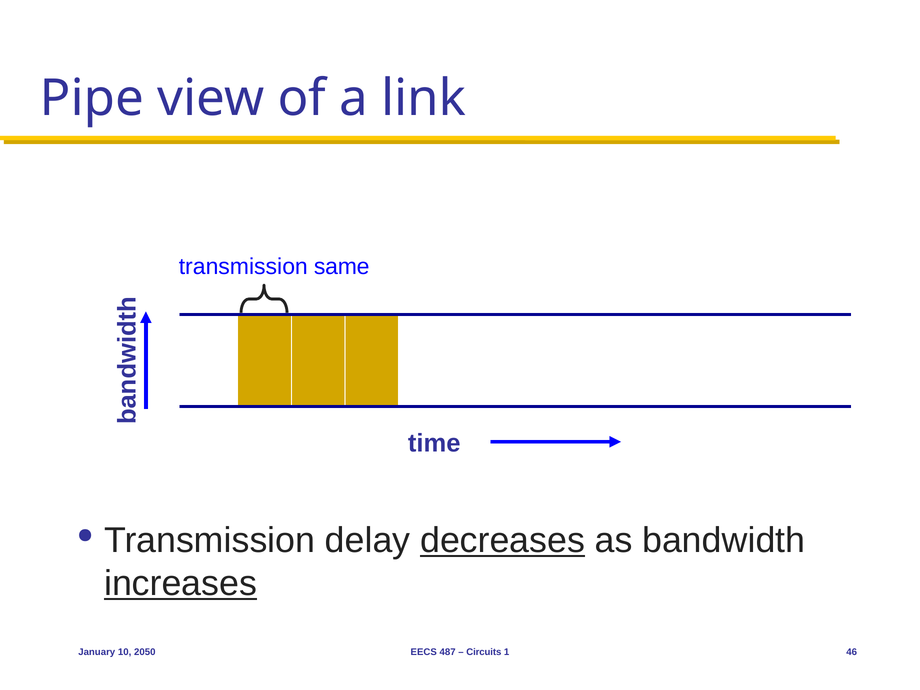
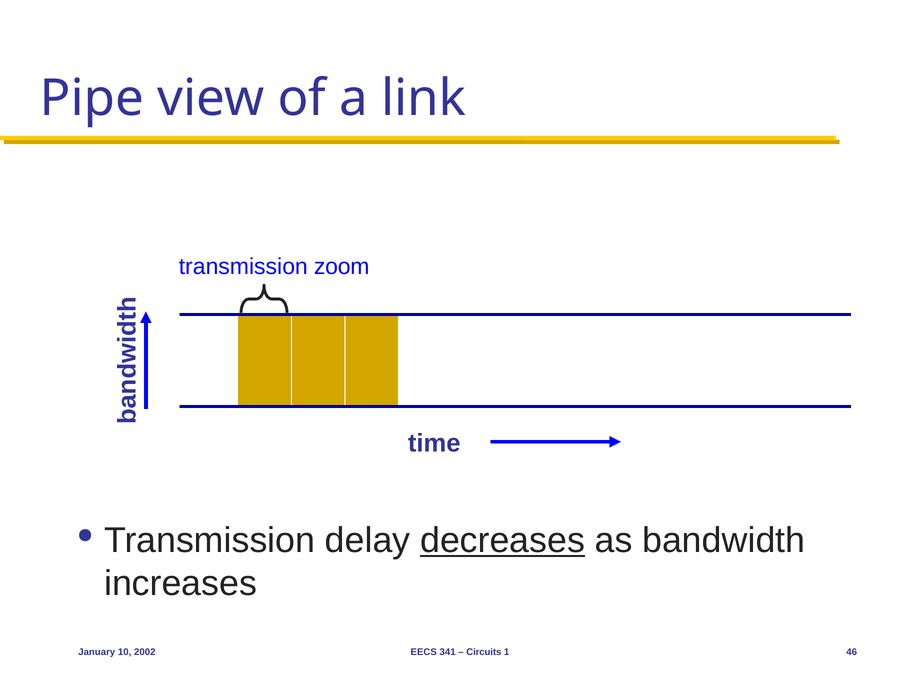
same: same -> zoom
increases underline: present -> none
2050: 2050 -> 2002
487: 487 -> 341
